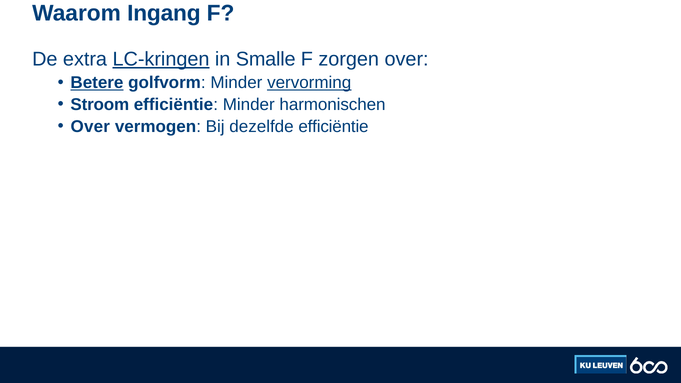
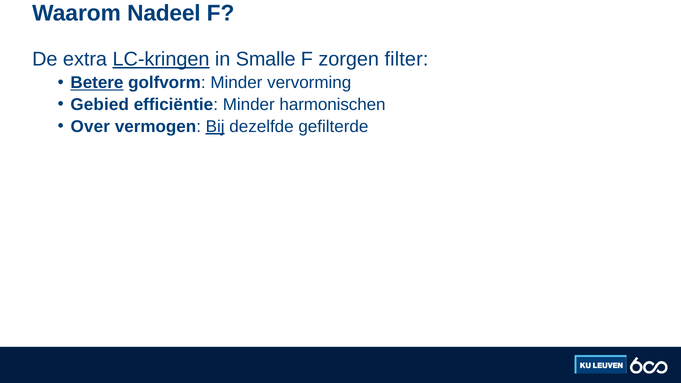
Ingang: Ingang -> Nadeel
zorgen over: over -> filter
vervorming underline: present -> none
Stroom: Stroom -> Gebied
Bij underline: none -> present
dezelfde efficiëntie: efficiëntie -> gefilterde
